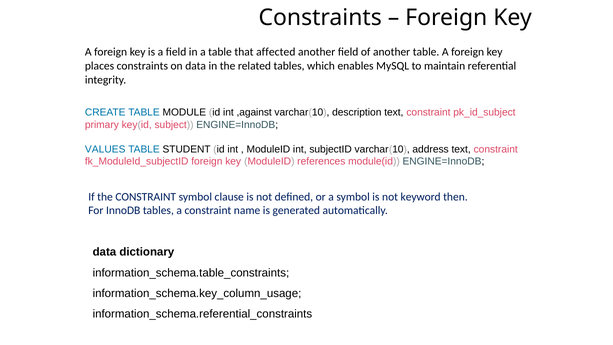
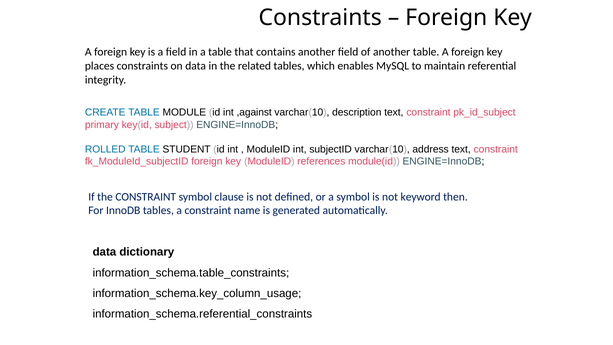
affected: affected -> contains
VALUES: VALUES -> ROLLED
